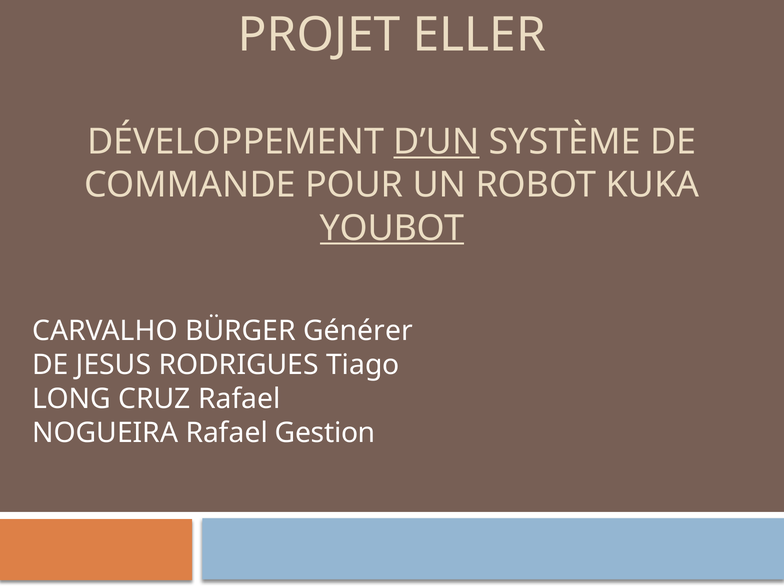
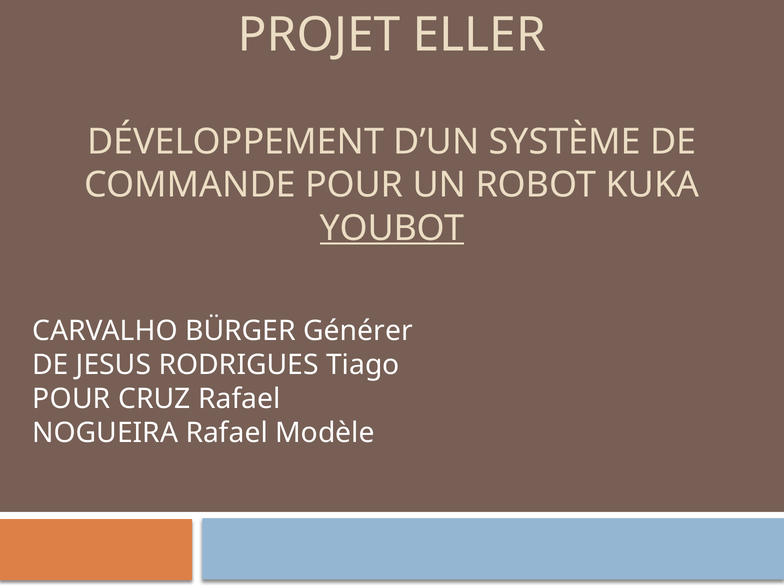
D’UN underline: present -> none
LONG at (72, 399): LONG -> POUR
Gestion: Gestion -> Modèle
